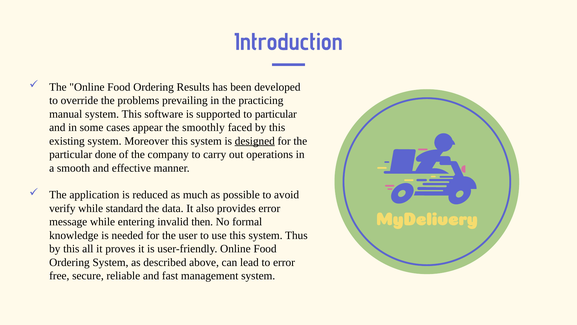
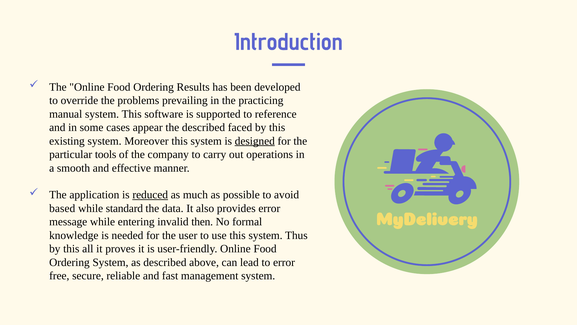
to particular: particular -> reference
the smoothly: smoothly -> described
done: done -> tools
reduced underline: none -> present
verify: verify -> based
